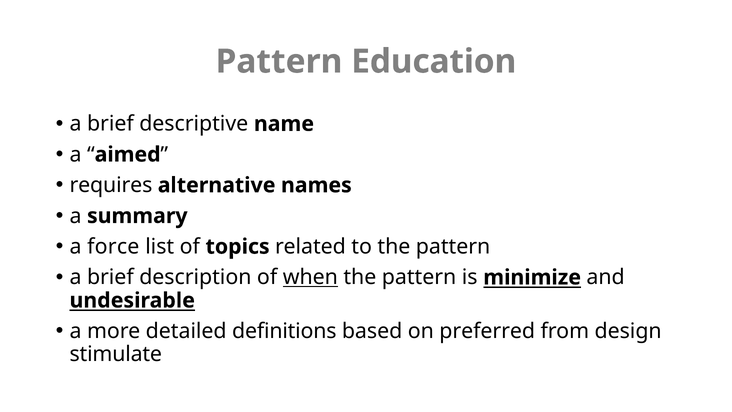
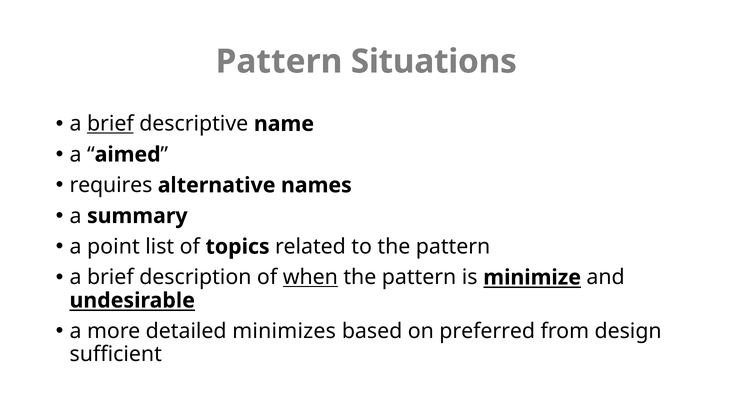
Education: Education -> Situations
brief at (110, 124) underline: none -> present
force: force -> point
definitions: definitions -> minimizes
stimulate: stimulate -> sufficient
